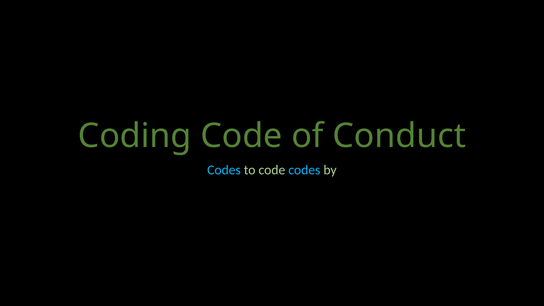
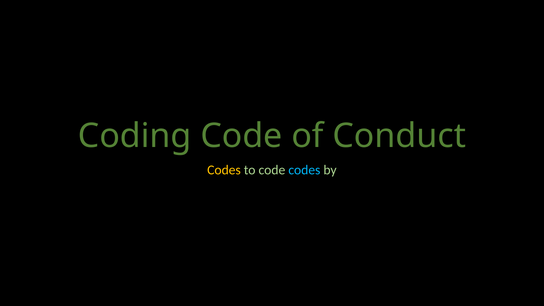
Codes at (224, 170) colour: light blue -> yellow
